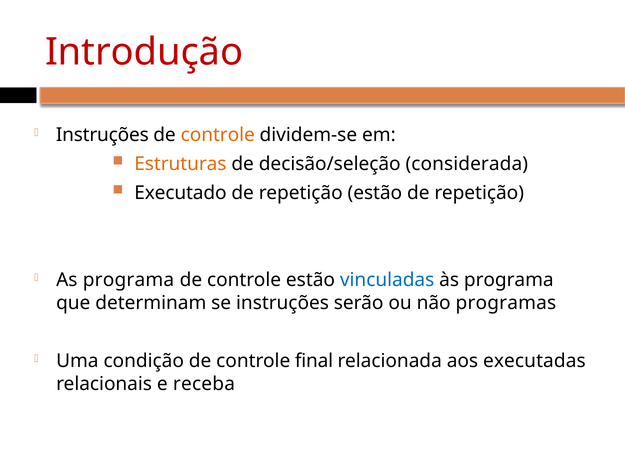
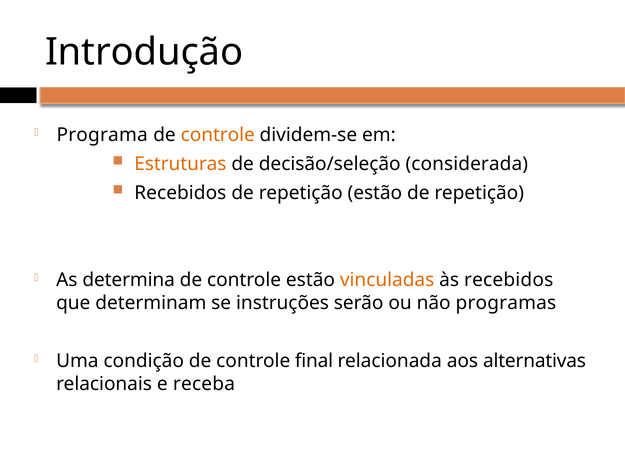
Introdução colour: red -> black
Instruções at (102, 135): Instruções -> Programa
Executado at (180, 193): Executado -> Recebidos
As programa: programa -> determina
vinculadas colour: blue -> orange
às programa: programa -> recebidos
executadas: executadas -> alternativas
